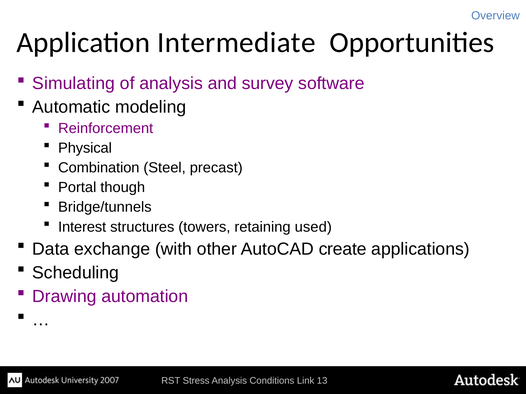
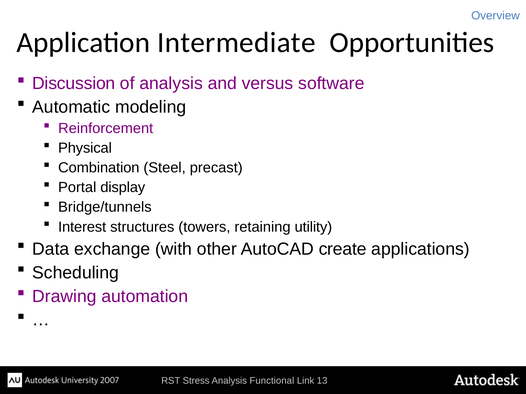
Simulating: Simulating -> Discussion
survey: survey -> versus
though: though -> display
used: used -> utility
Conditions: Conditions -> Functional
